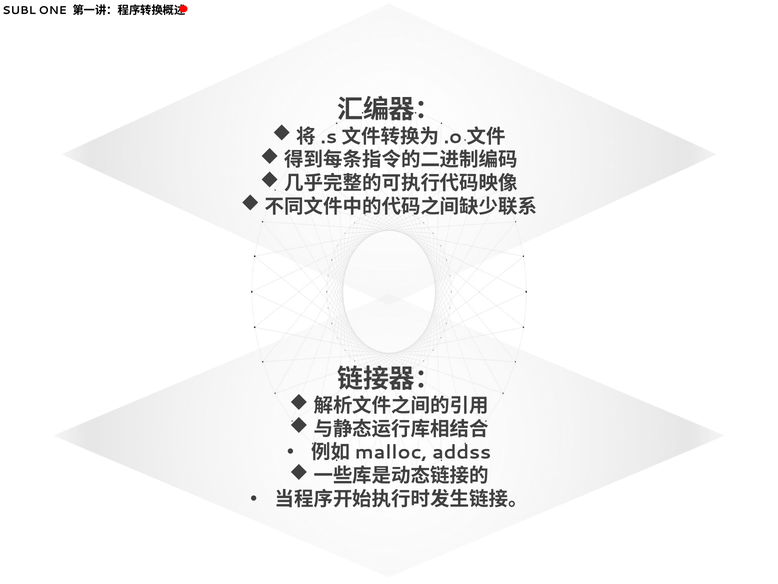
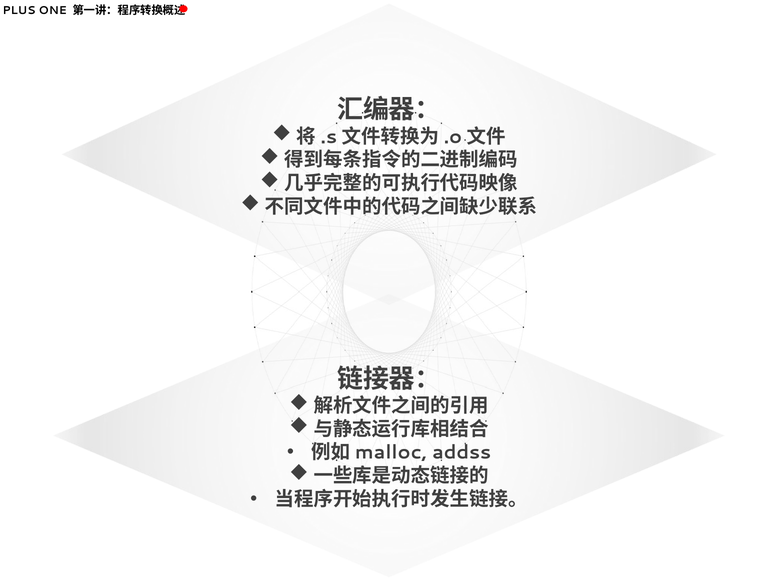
SUBL: SUBL -> PLUS
